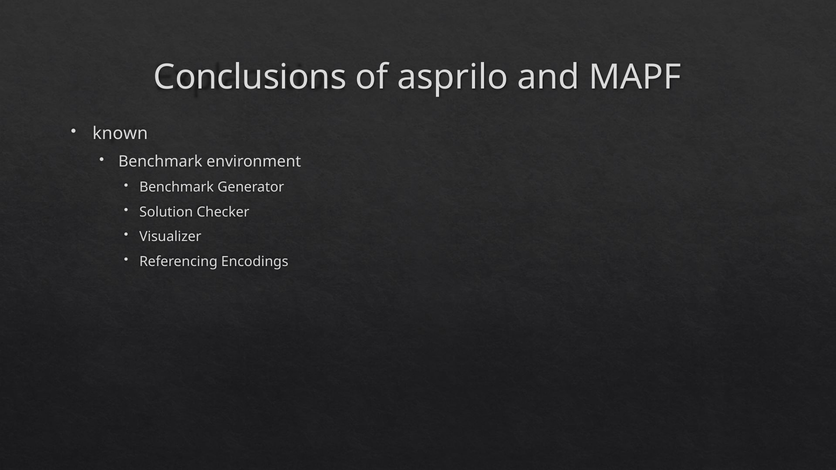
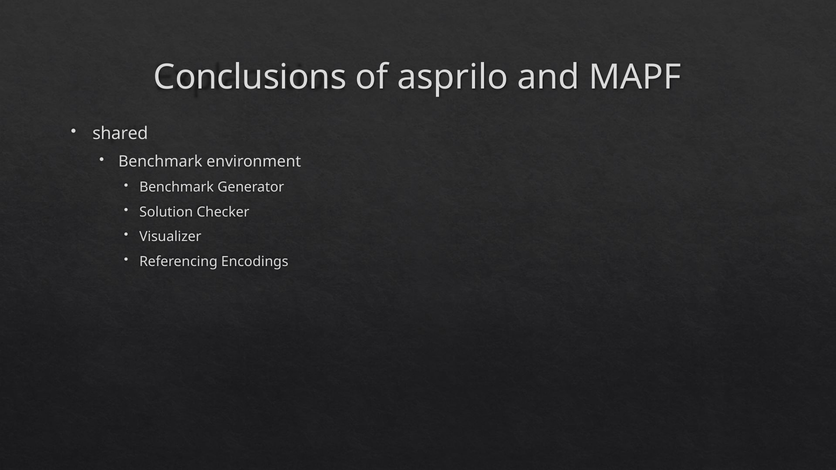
known: known -> shared
